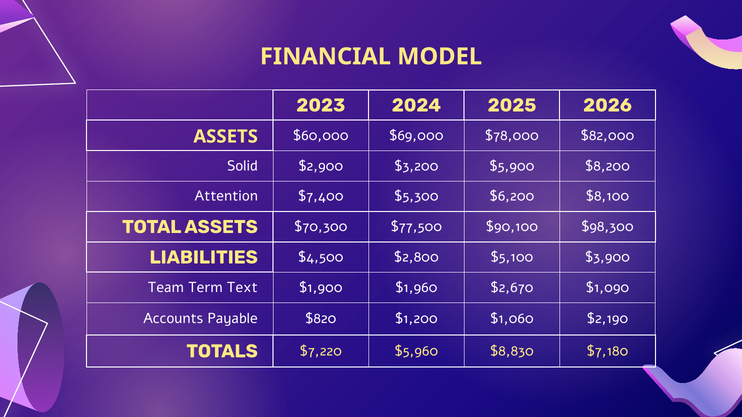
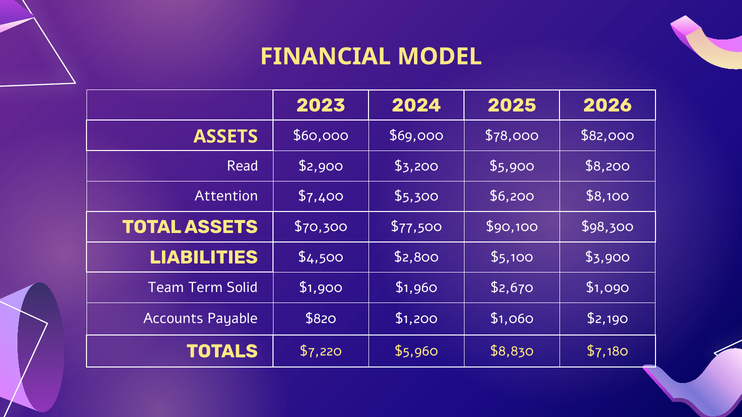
Solid: Solid -> Read
Text: Text -> Solid
